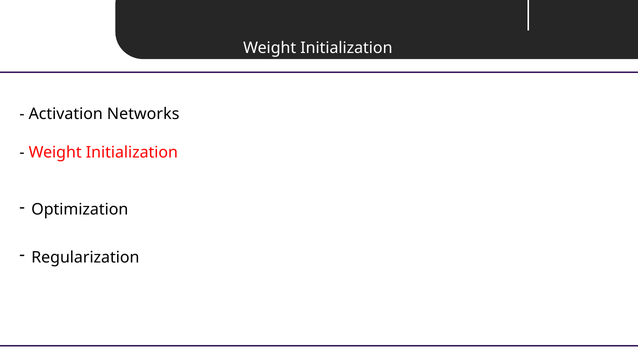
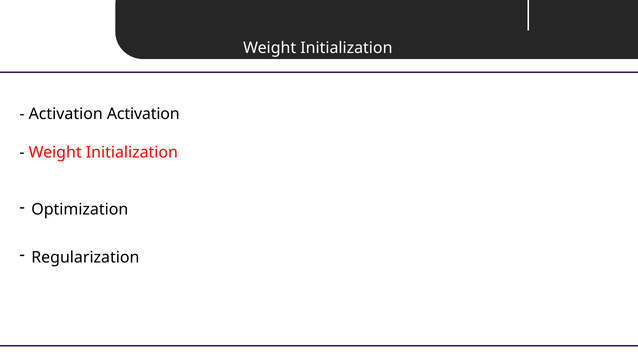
Activation Networks: Networks -> Activation
